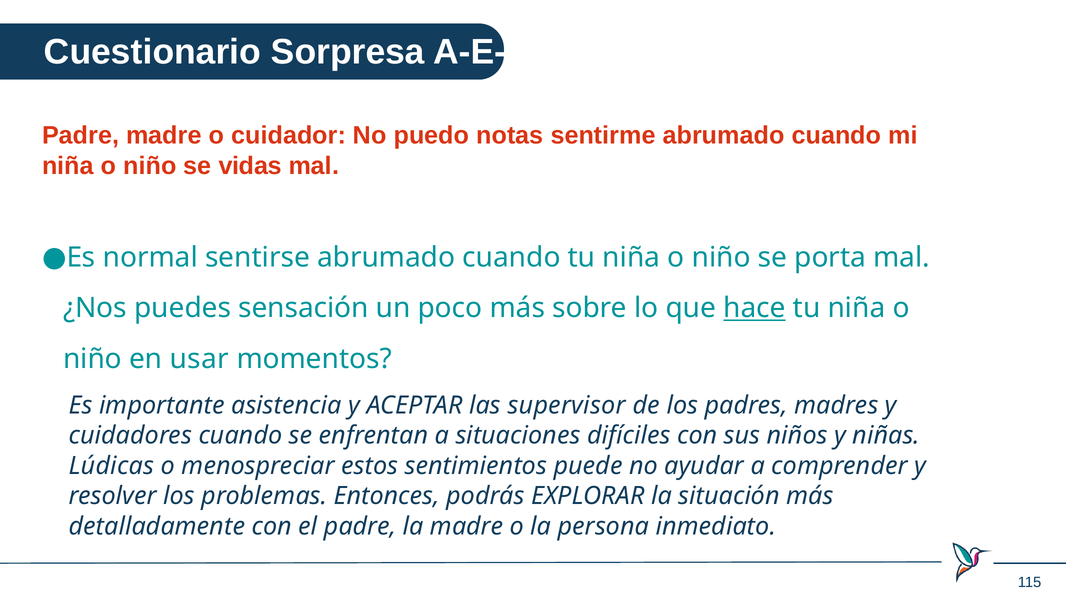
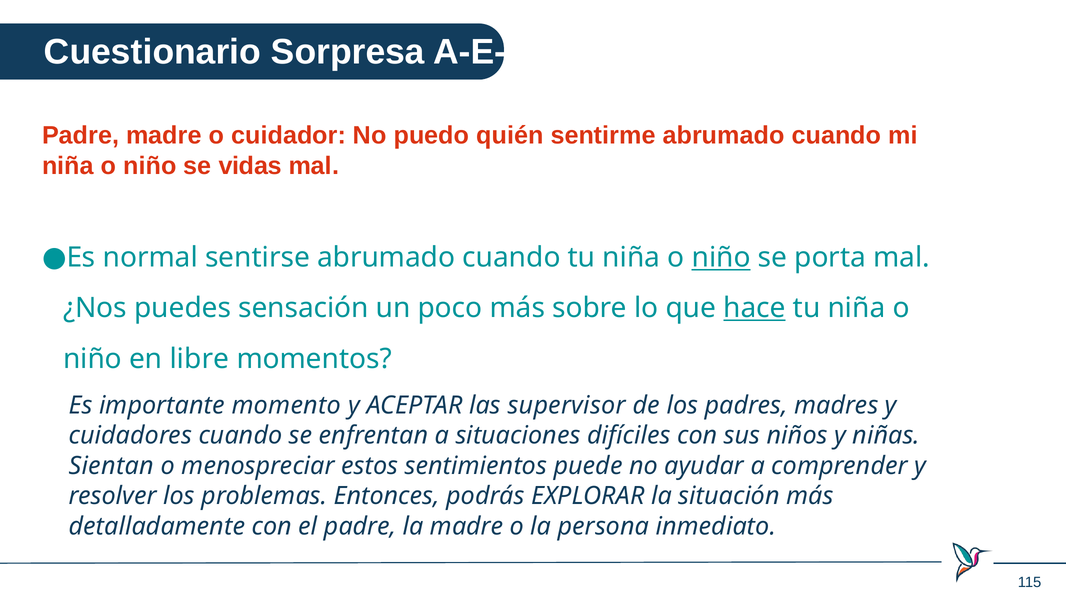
notas: notas -> quién
niño at (721, 257) underline: none -> present
usar: usar -> libre
asistencia: asistencia -> momento
Lúdicas: Lúdicas -> Sientan
